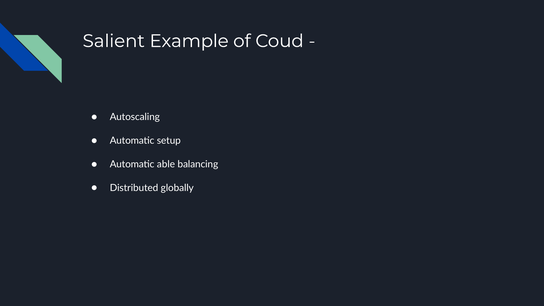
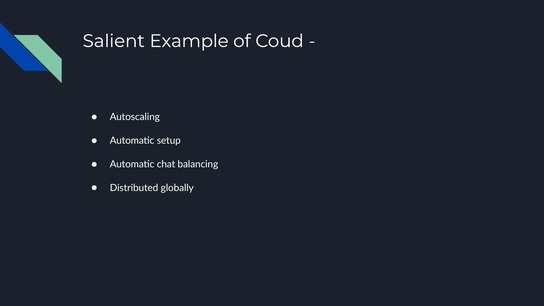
able: able -> chat
